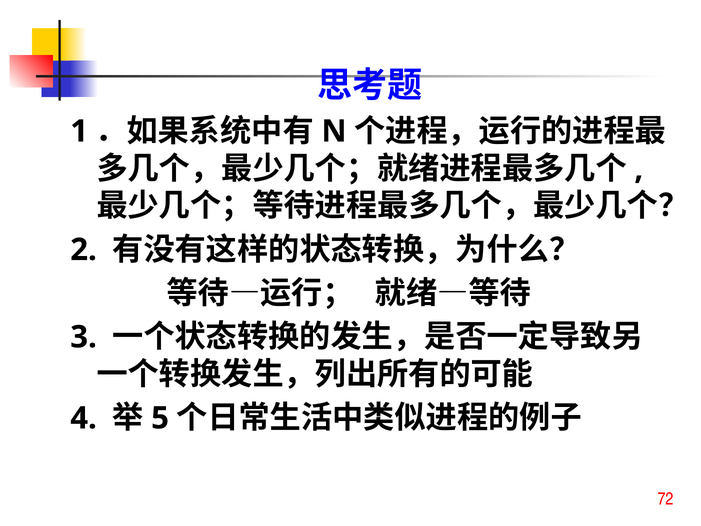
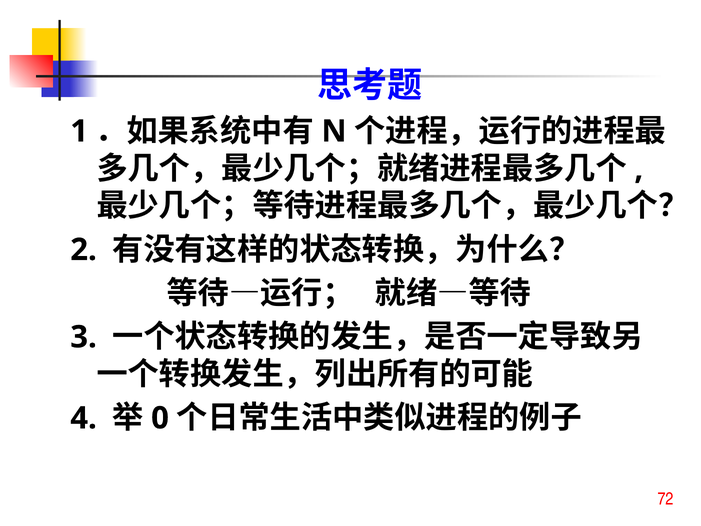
5: 5 -> 0
